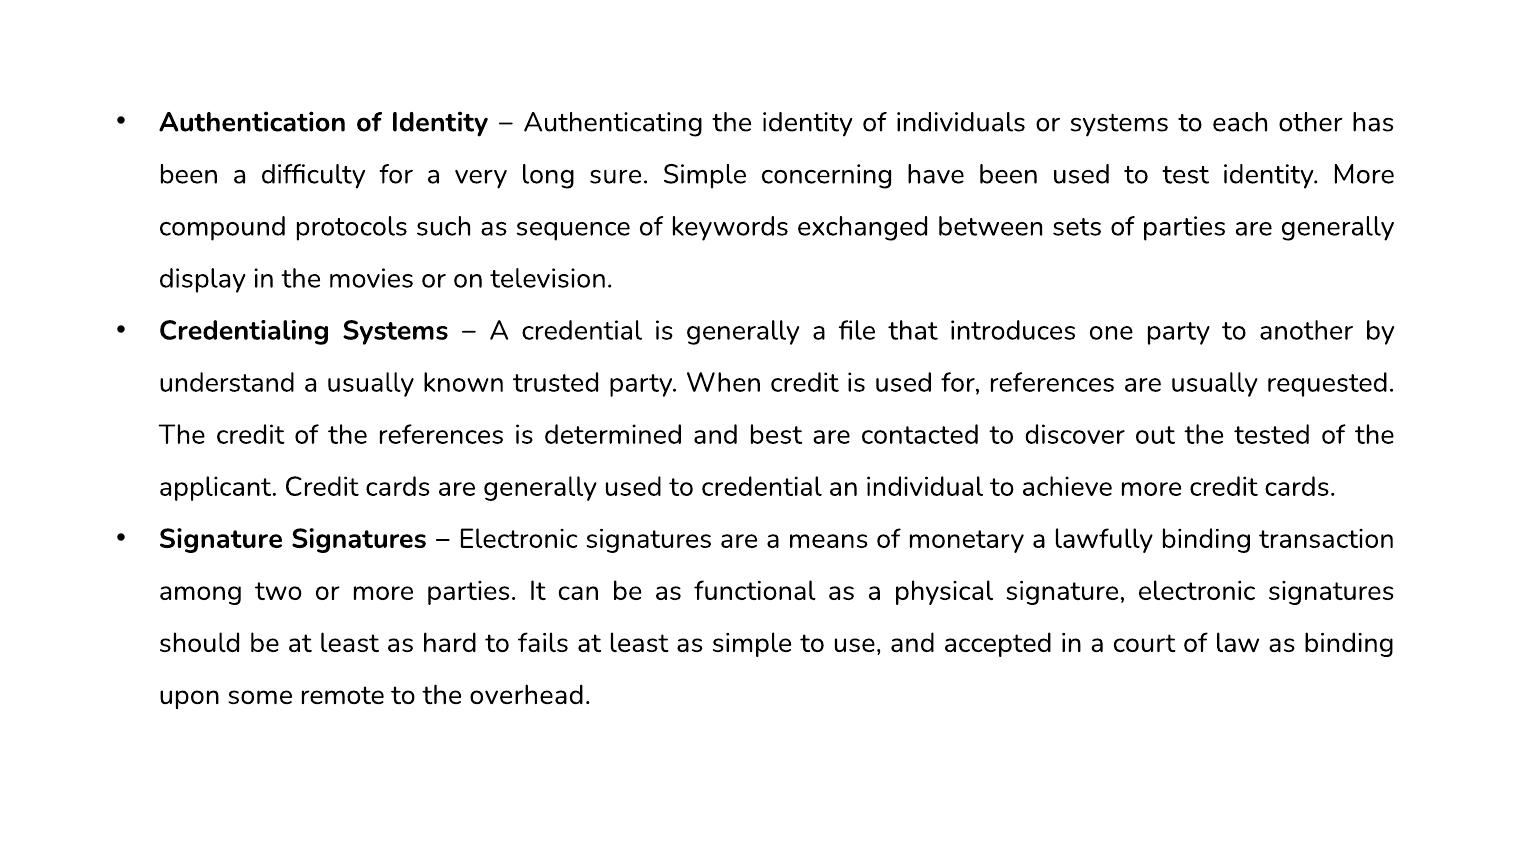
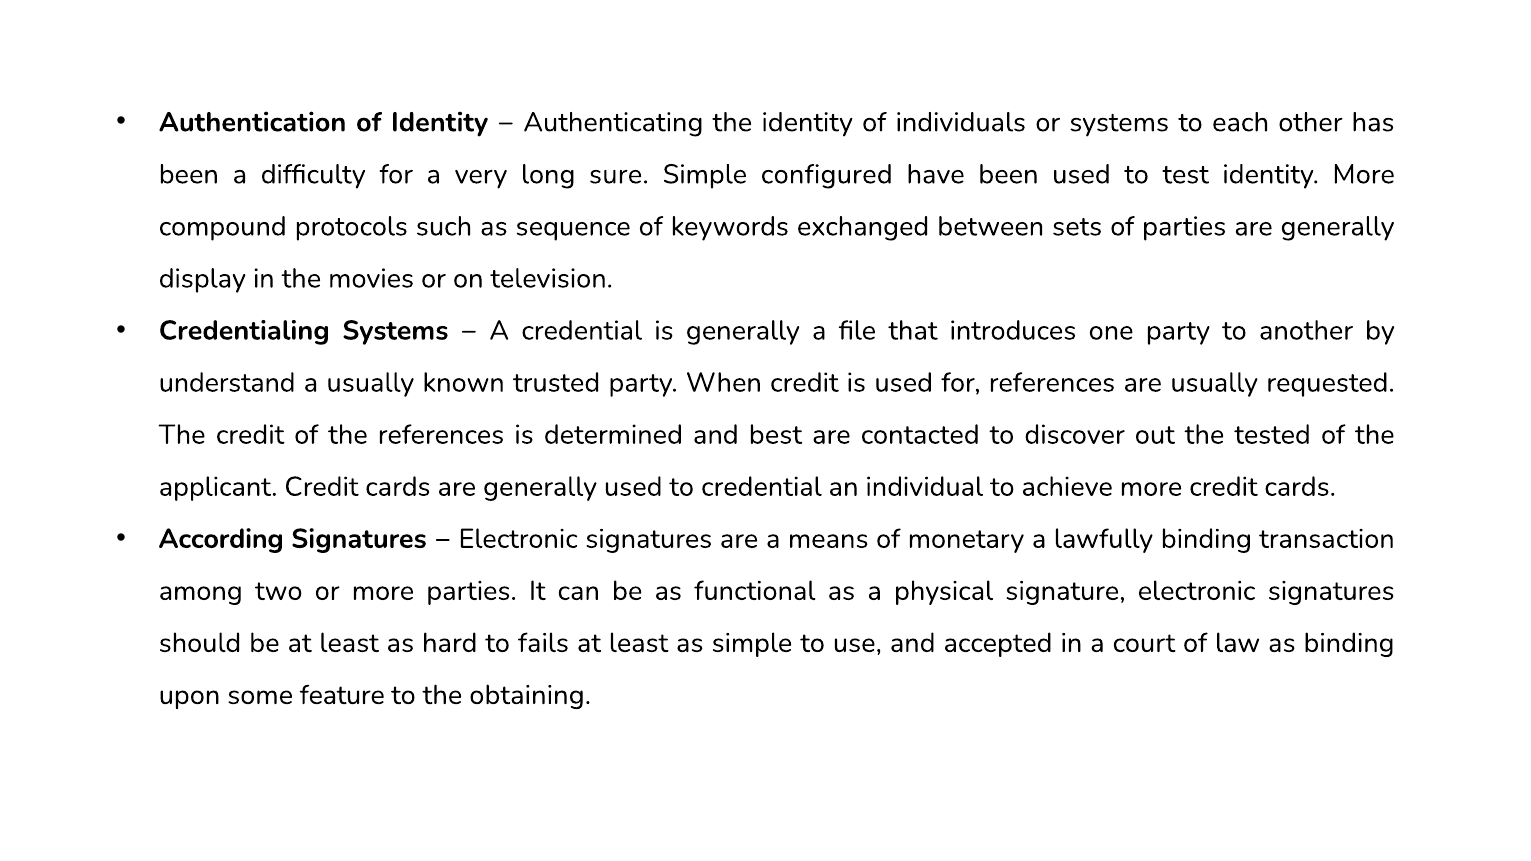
concerning: concerning -> configured
Signature at (221, 539): Signature -> According
remote: remote -> feature
overhead: overhead -> obtaining
